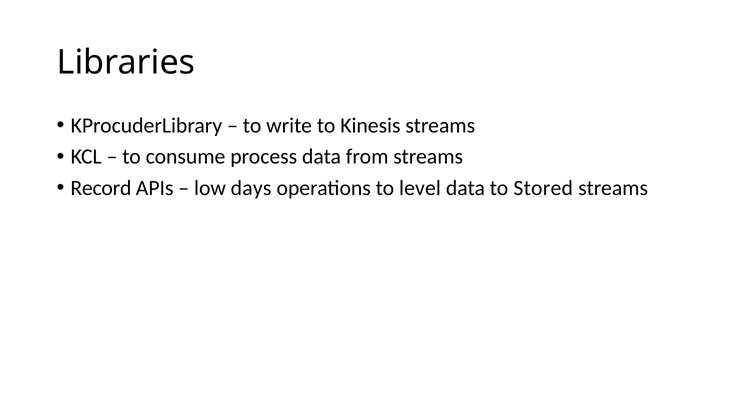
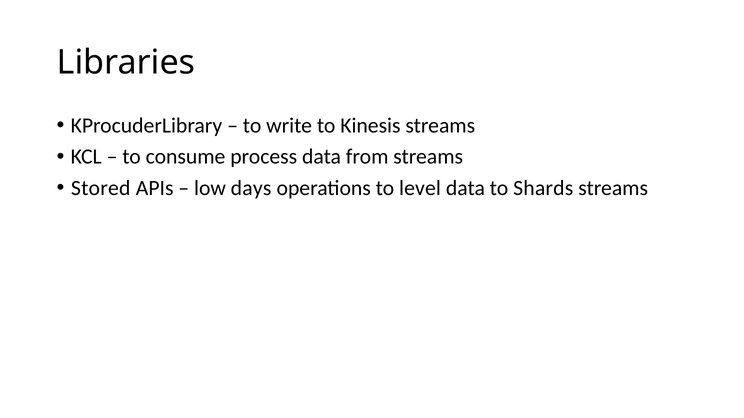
Record: Record -> Stored
Stored: Stored -> Shards
